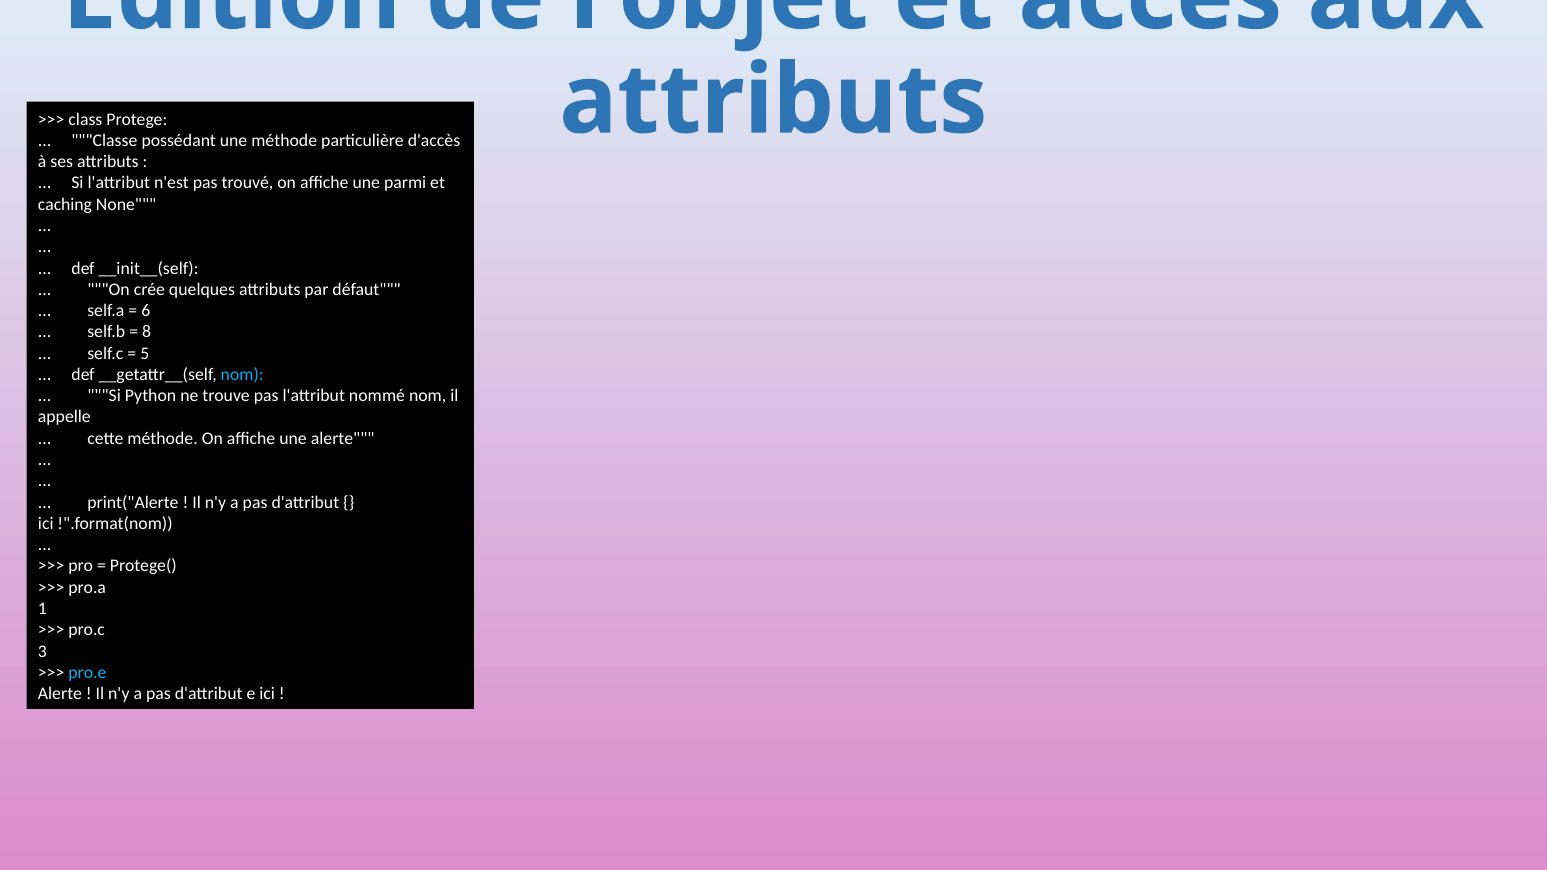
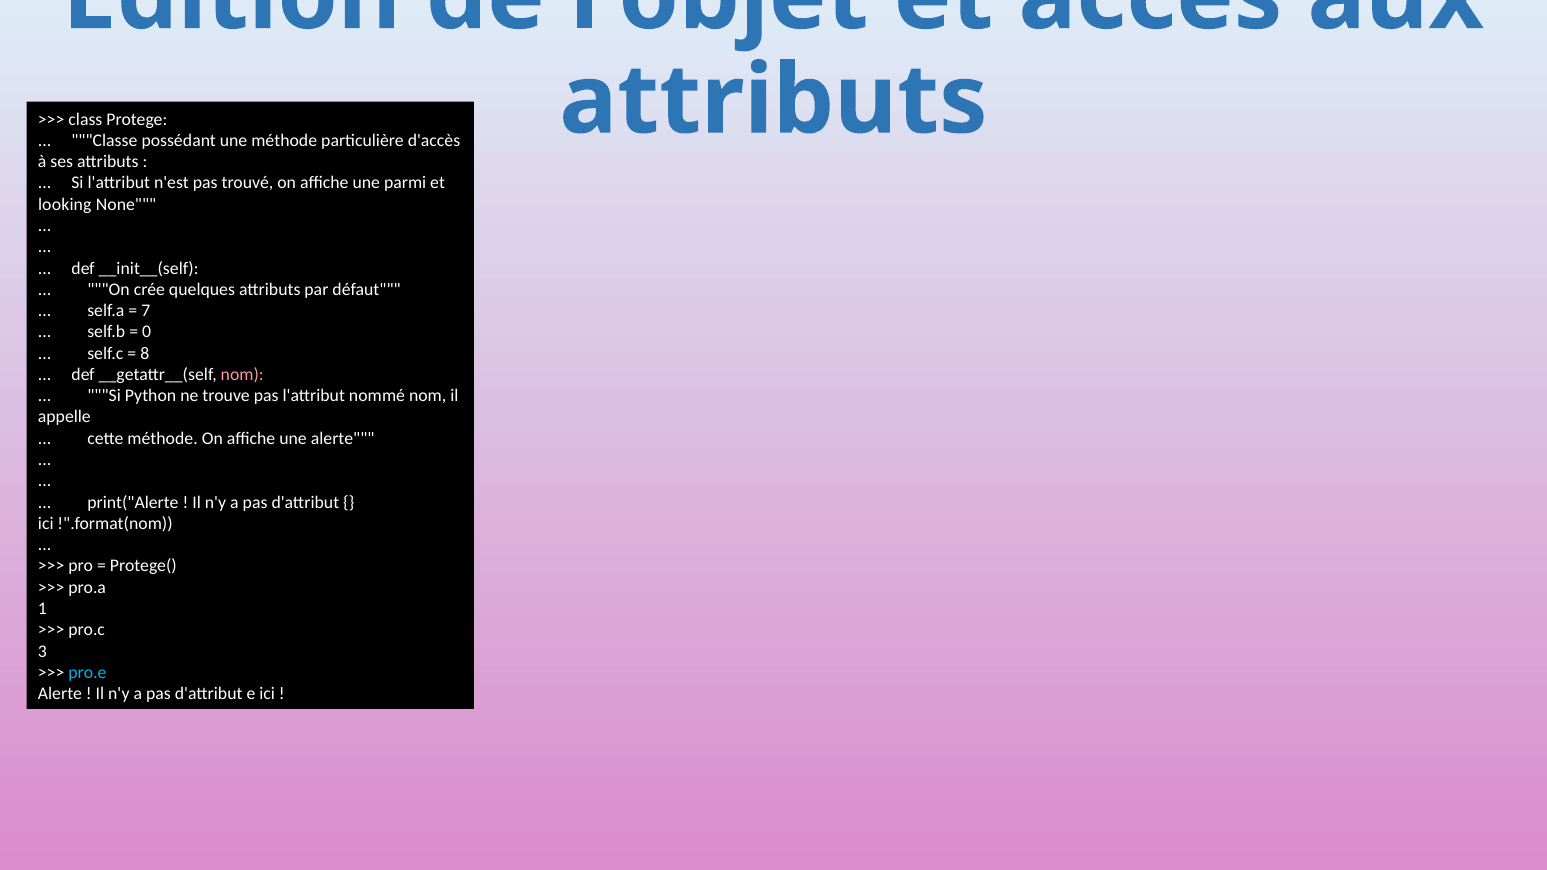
caching: caching -> looking
6: 6 -> 7
8: 8 -> 0
5: 5 -> 8
nom at (242, 375) colour: light blue -> pink
